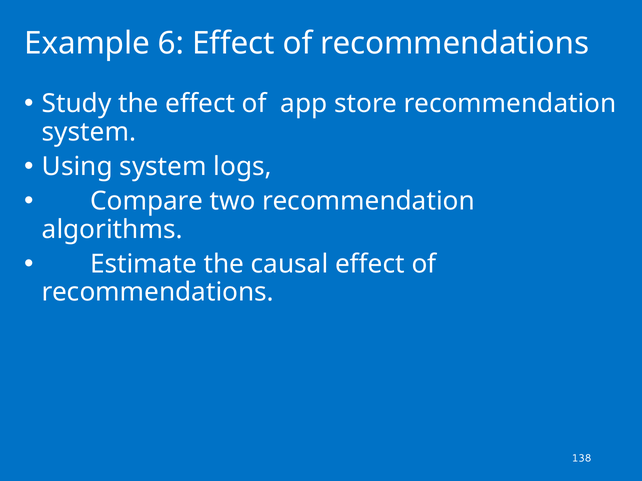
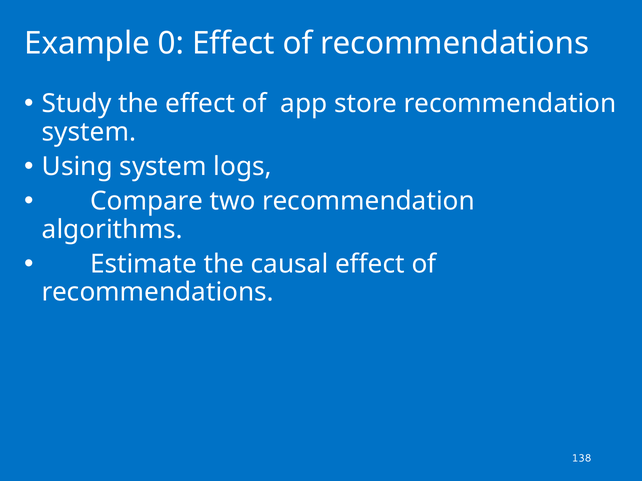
6: 6 -> 0
